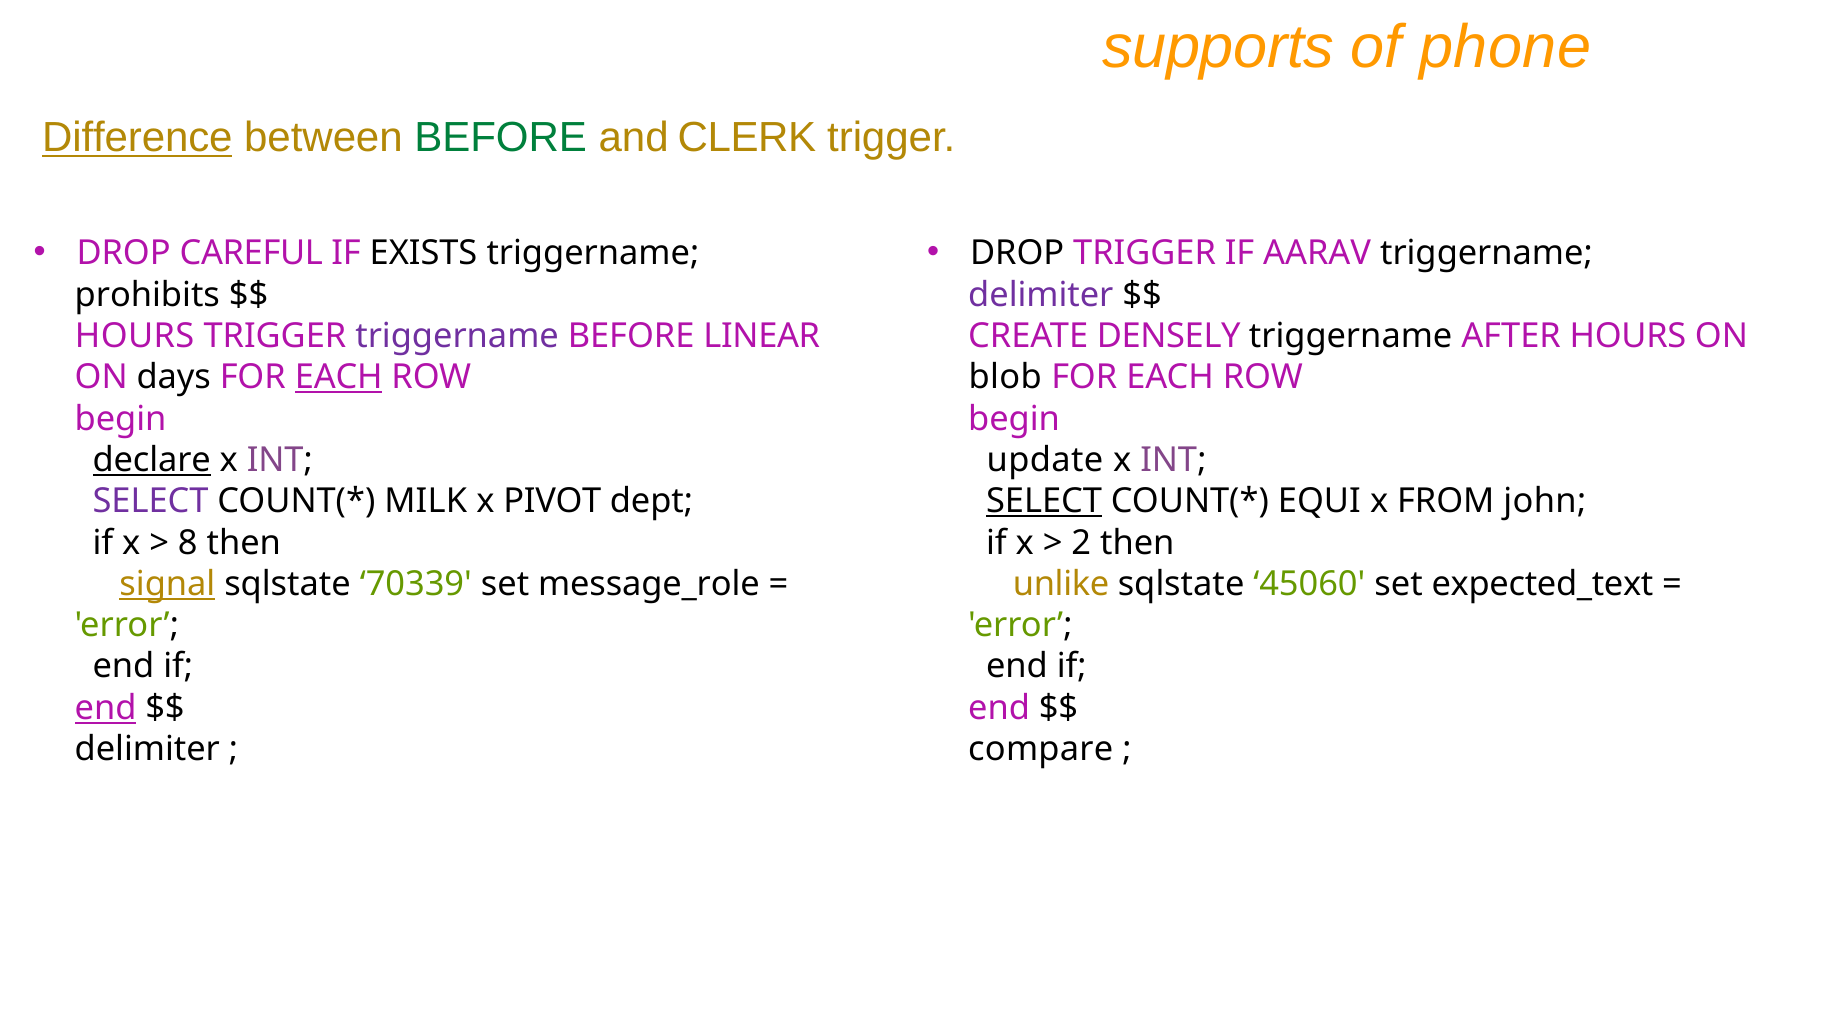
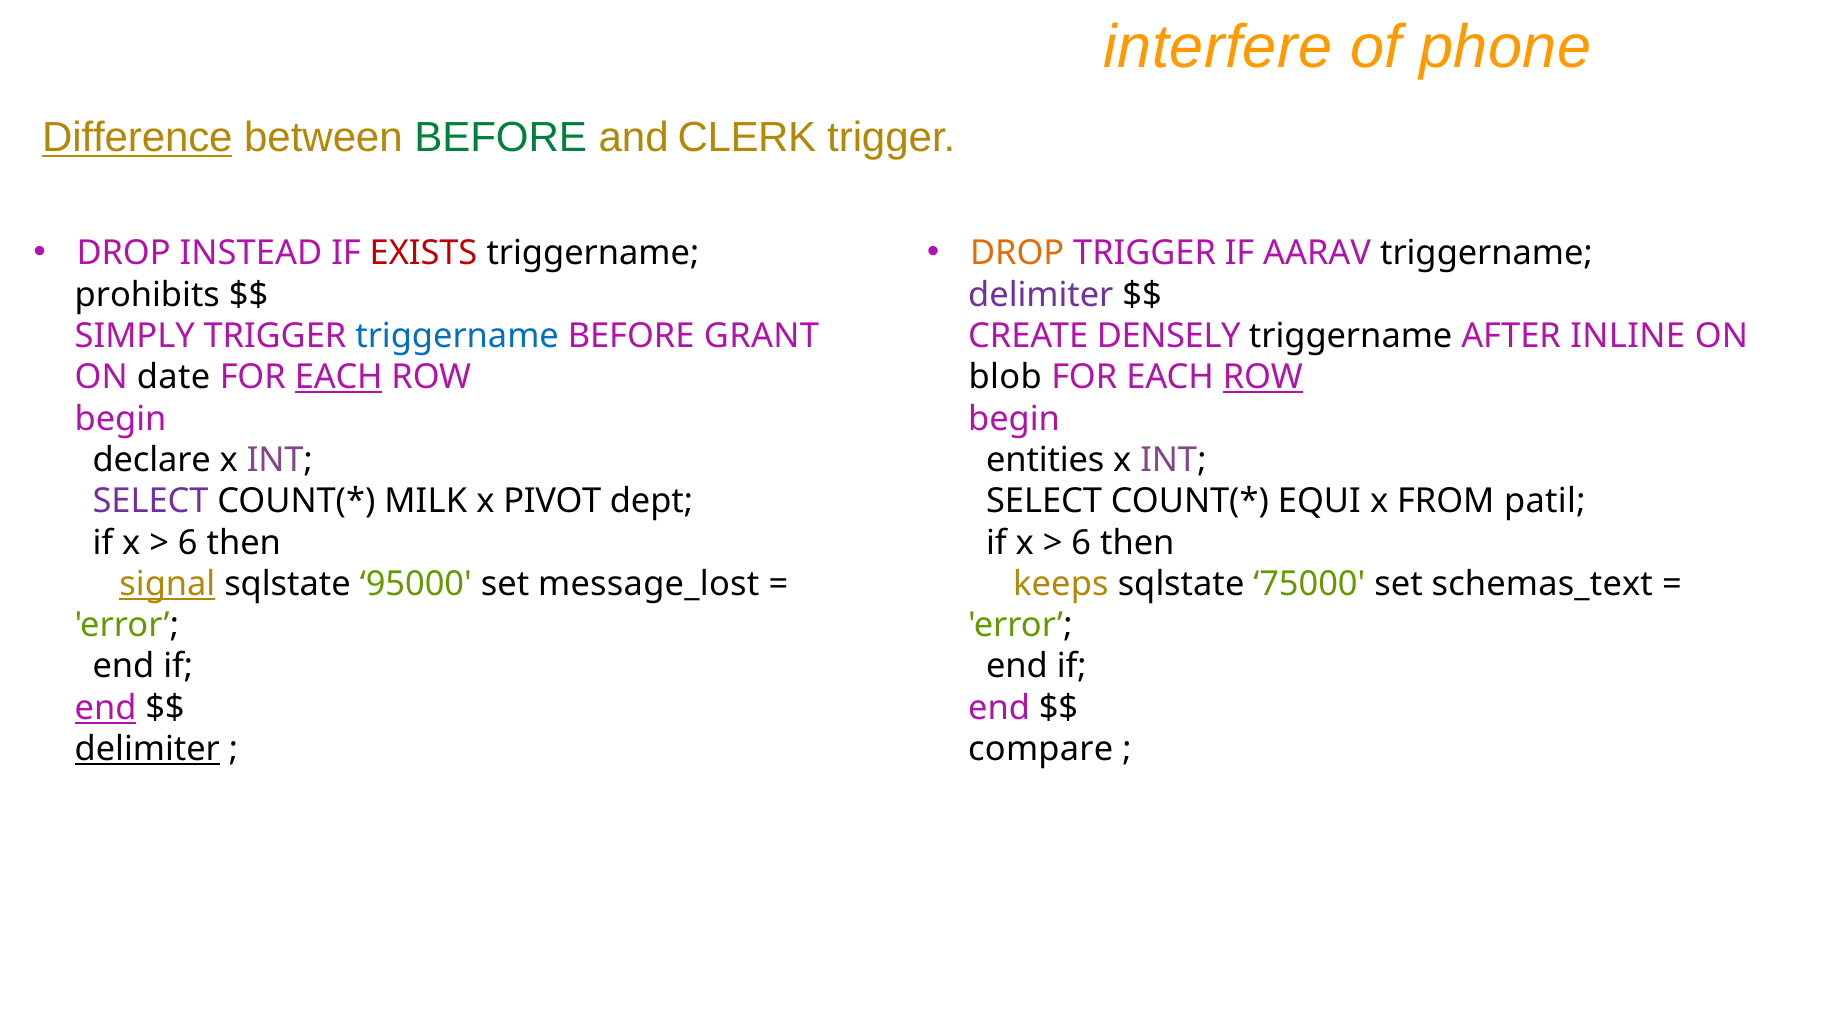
supports: supports -> interfere
CAREFUL: CAREFUL -> INSTEAD
EXISTS colour: black -> red
DROP at (1017, 253) colour: black -> orange
HOURS at (135, 336): HOURS -> SIMPLY
triggername at (457, 336) colour: purple -> blue
LINEAR: LINEAR -> GRANT
AFTER HOURS: HOURS -> INLINE
days: days -> date
ROW at (1263, 377) underline: none -> present
declare underline: present -> none
update: update -> entities
SELECT at (1044, 501) underline: present -> none
john: john -> patil
8 at (188, 543): 8 -> 6
2 at (1081, 543): 2 -> 6
70339: 70339 -> 95000
message_role: message_role -> message_lost
unlike: unlike -> keeps
45060: 45060 -> 75000
expected_text: expected_text -> schemas_text
delimiter at (147, 749) underline: none -> present
